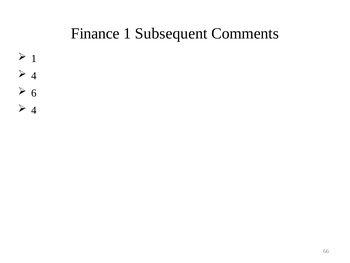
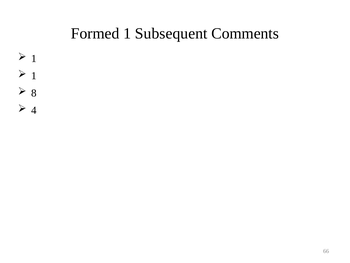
Finance: Finance -> Formed
4 at (34, 76): 4 -> 1
6: 6 -> 8
